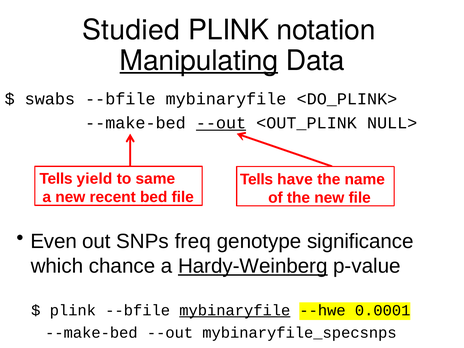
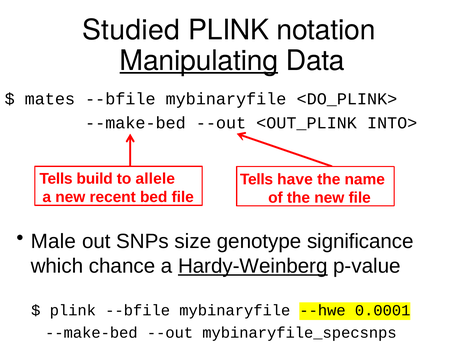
swabs: swabs -> mates
--out at (221, 123) underline: present -> none
NULL>: NULL> -> INTO>
yield: yield -> build
same: same -> allele
Even: Even -> Male
freq: freq -> size
mybinaryfile at (235, 310) underline: present -> none
